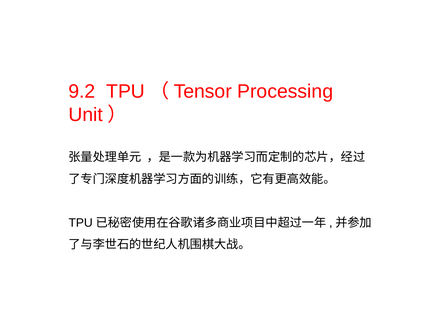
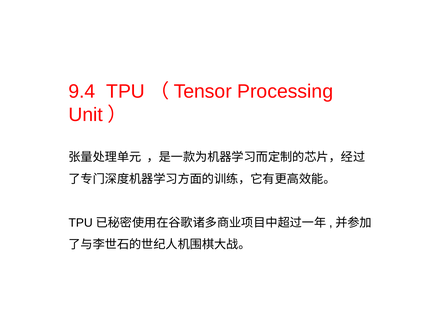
9.2: 9.2 -> 9.4
